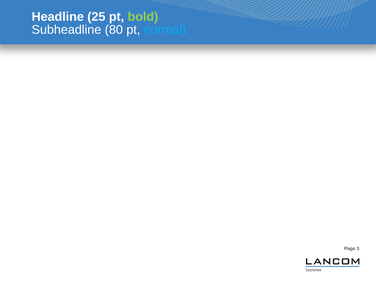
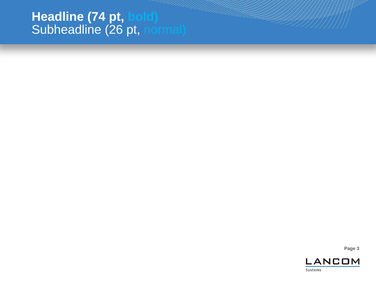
25: 25 -> 74
bold colour: light green -> light blue
80: 80 -> 26
